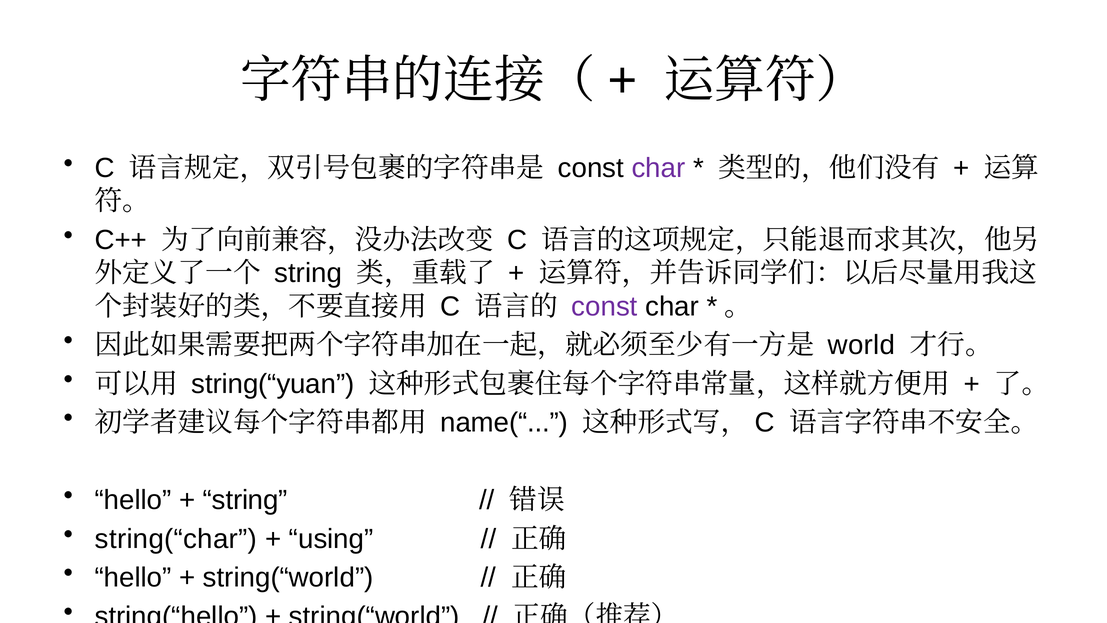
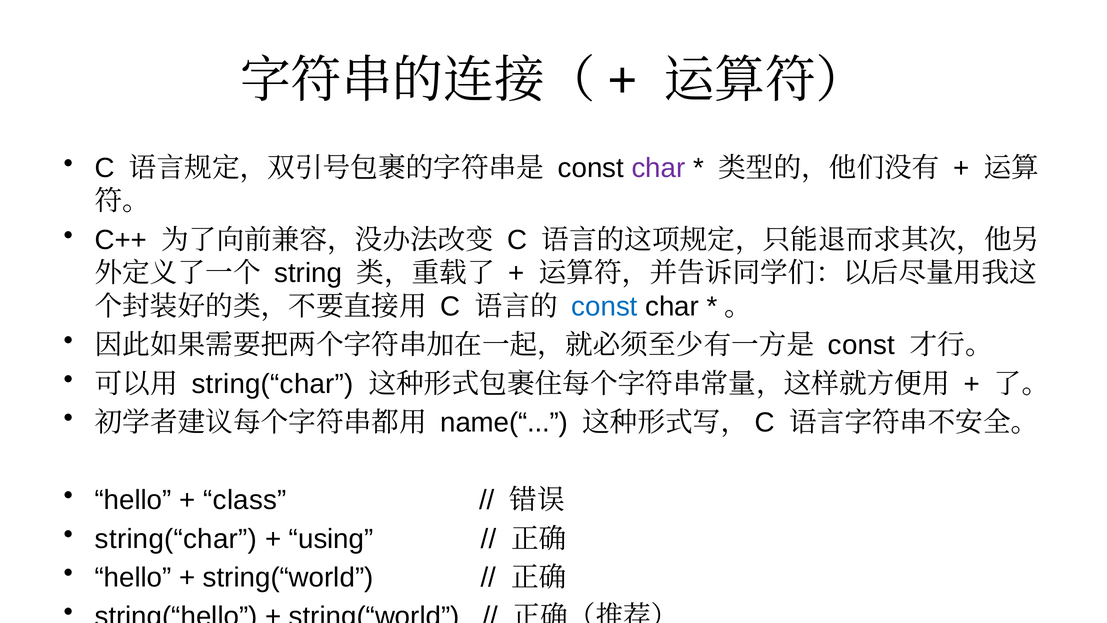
const at (605, 306) colour: purple -> blue
world at (862, 345): world -> const
string(“yuan at (273, 384): string(“yuan -> string(“char
string at (245, 500): string -> class
